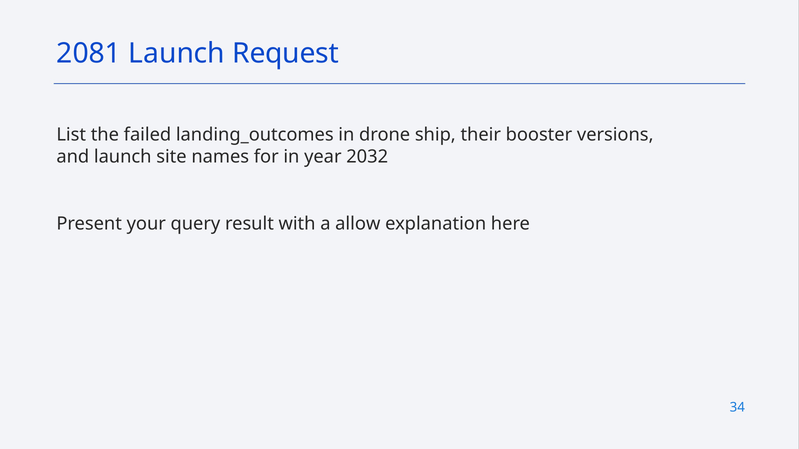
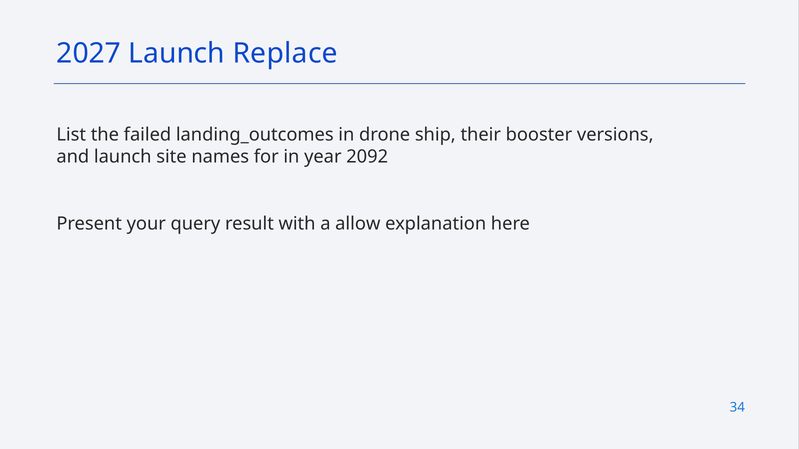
2081: 2081 -> 2027
Request: Request -> Replace
2032: 2032 -> 2092
